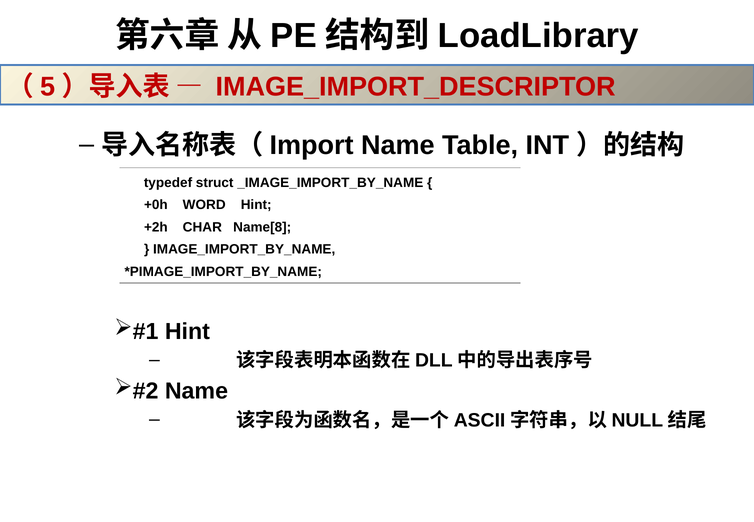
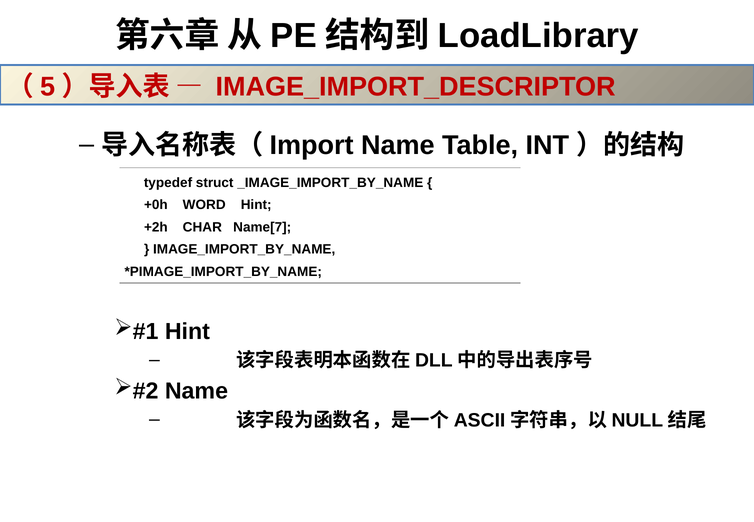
Name[8: Name[8 -> Name[7
